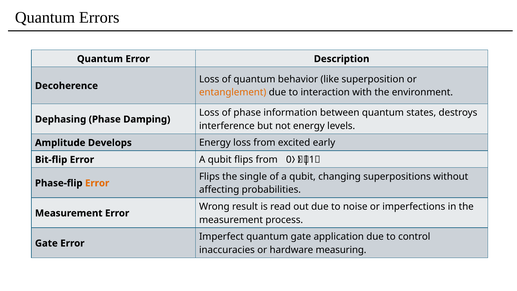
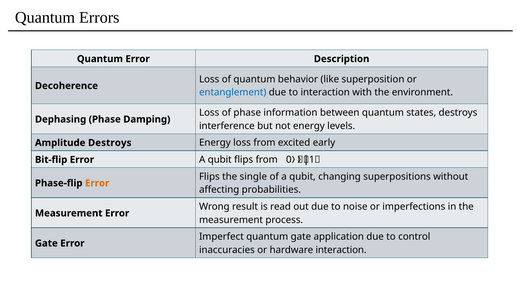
entanglement colour: orange -> blue
Amplitude Develops: Develops -> Destroys
hardware measuring: measuring -> interaction
